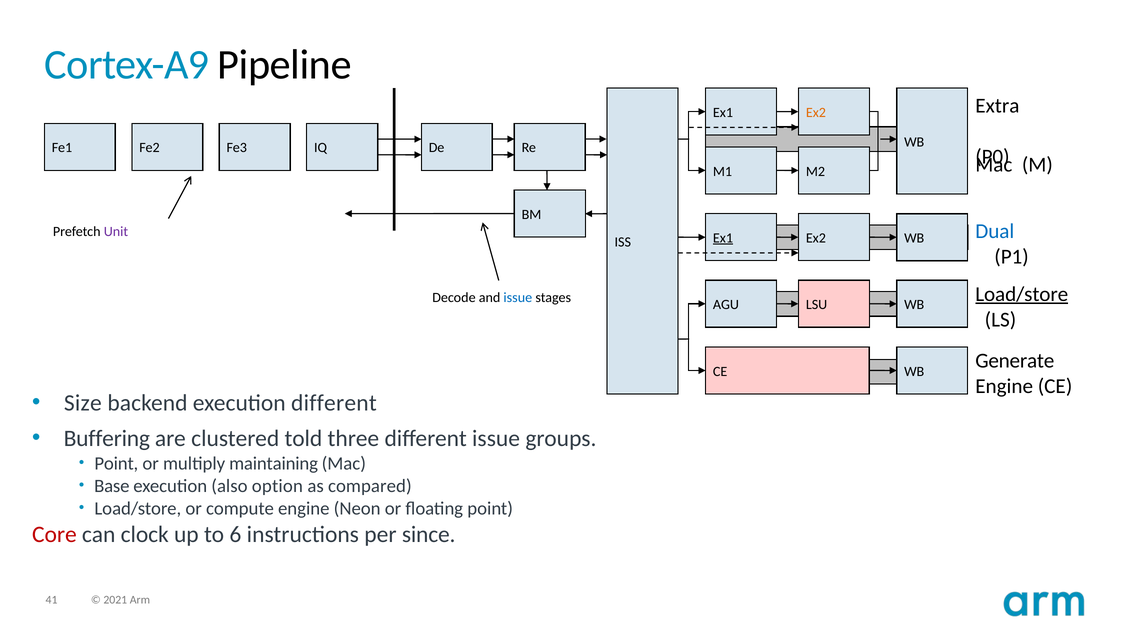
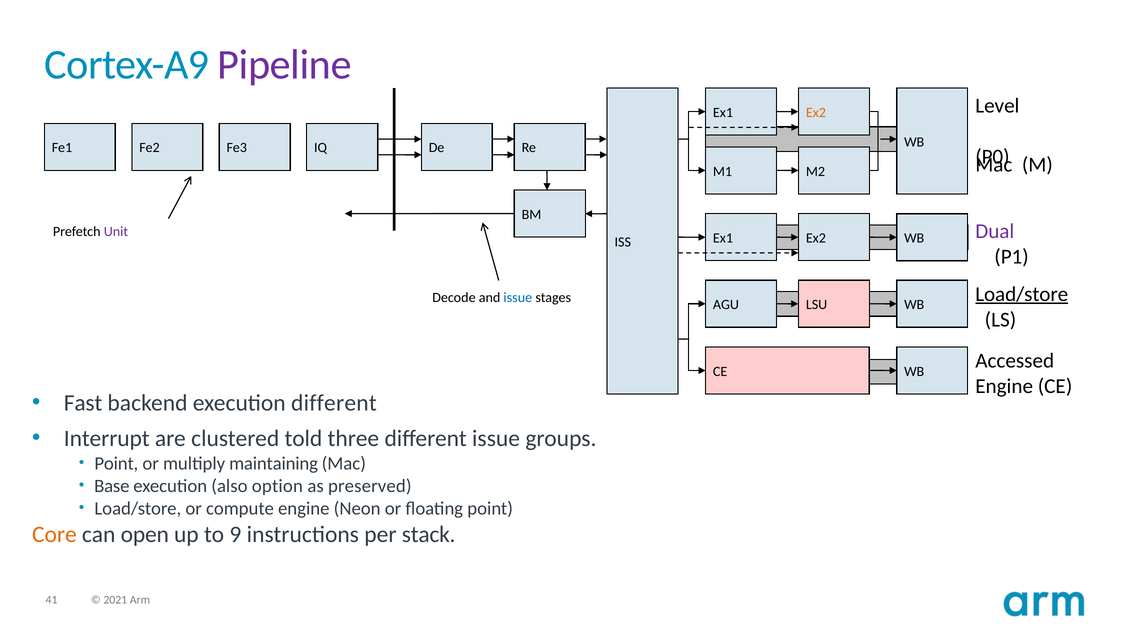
Pipeline colour: black -> purple
Extra: Extra -> Level
Dual colour: blue -> purple
Ex1 at (723, 238) underline: present -> none
Generate: Generate -> Accessed
Size: Size -> Fast
Buffering: Buffering -> Interrupt
compared: compared -> preserved
Core colour: red -> orange
clock: clock -> open
6: 6 -> 9
since: since -> stack
